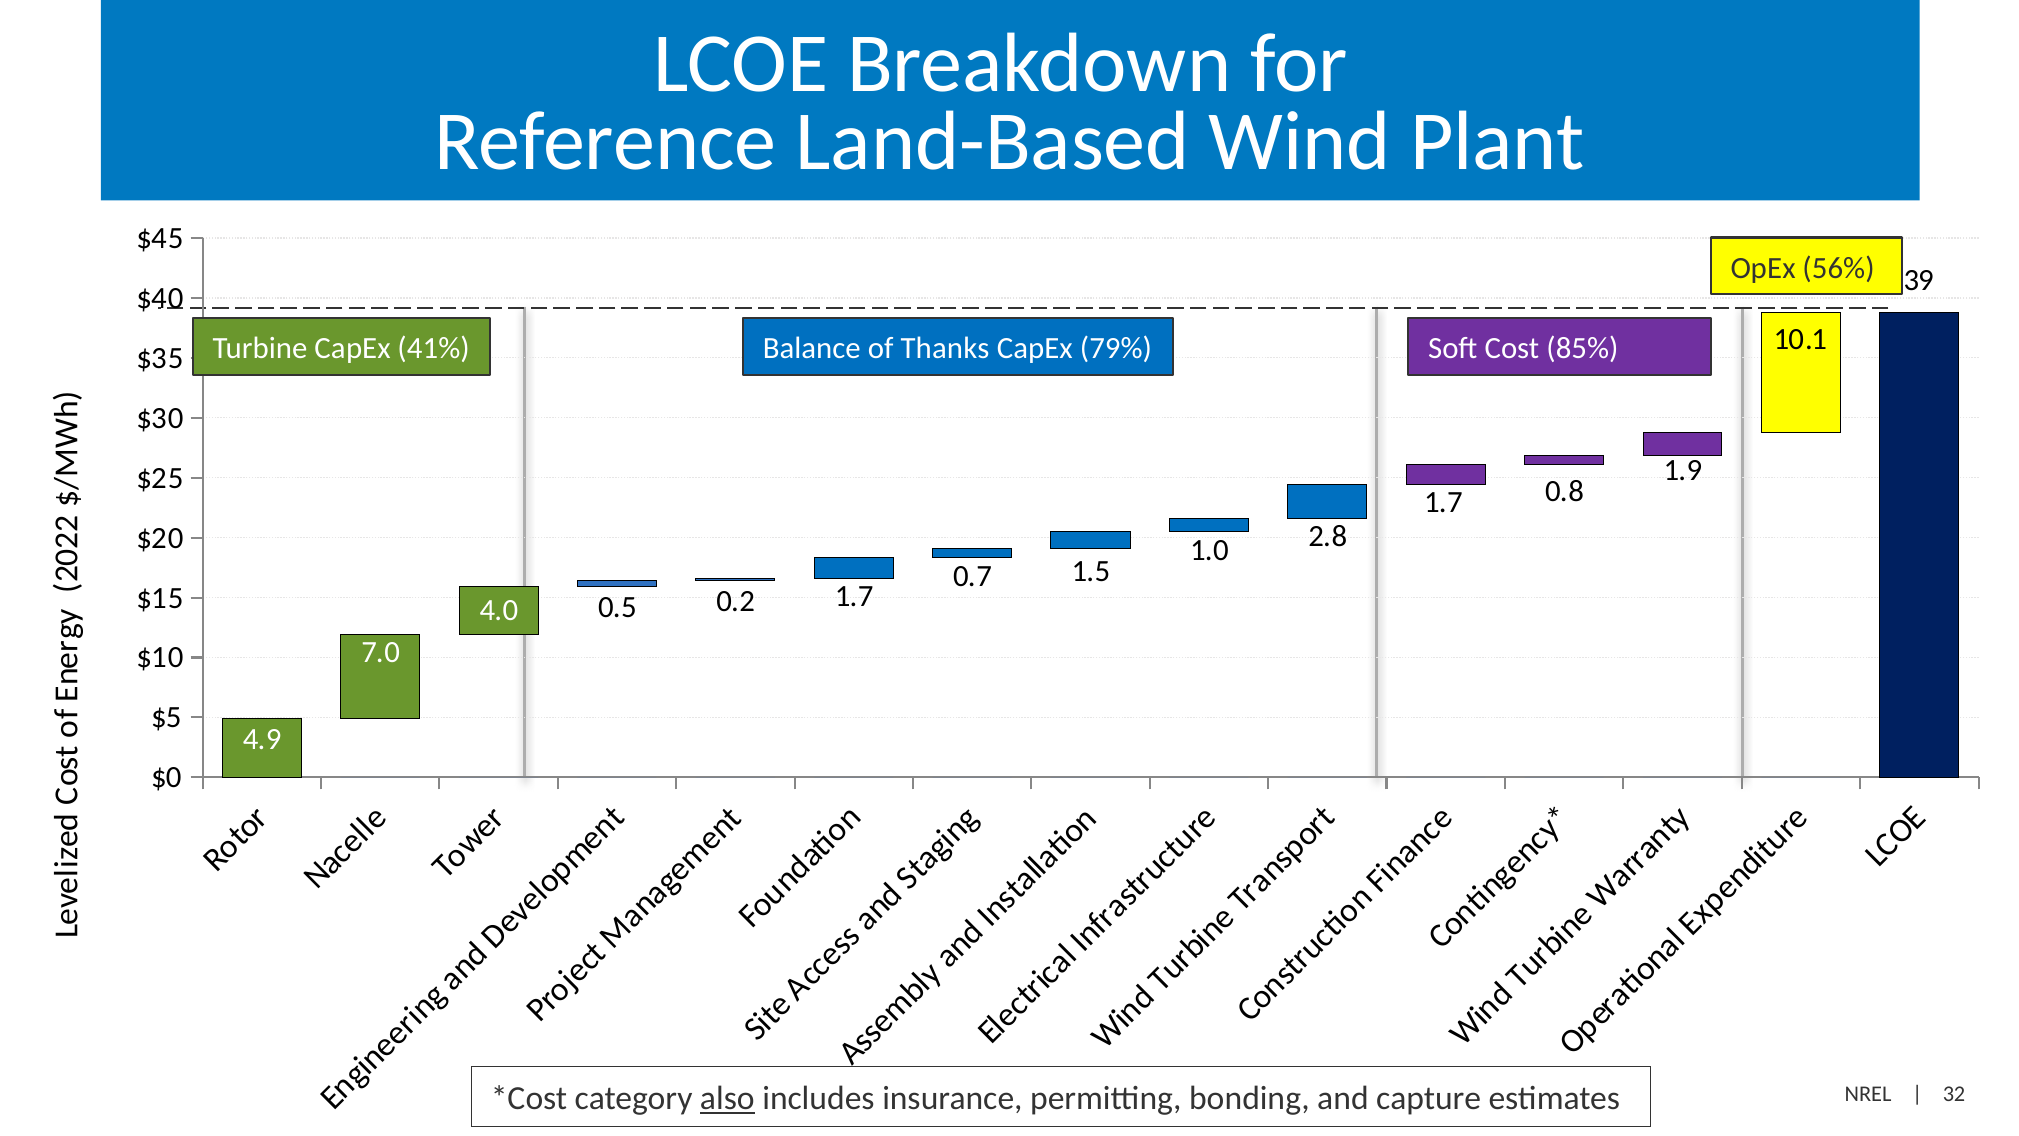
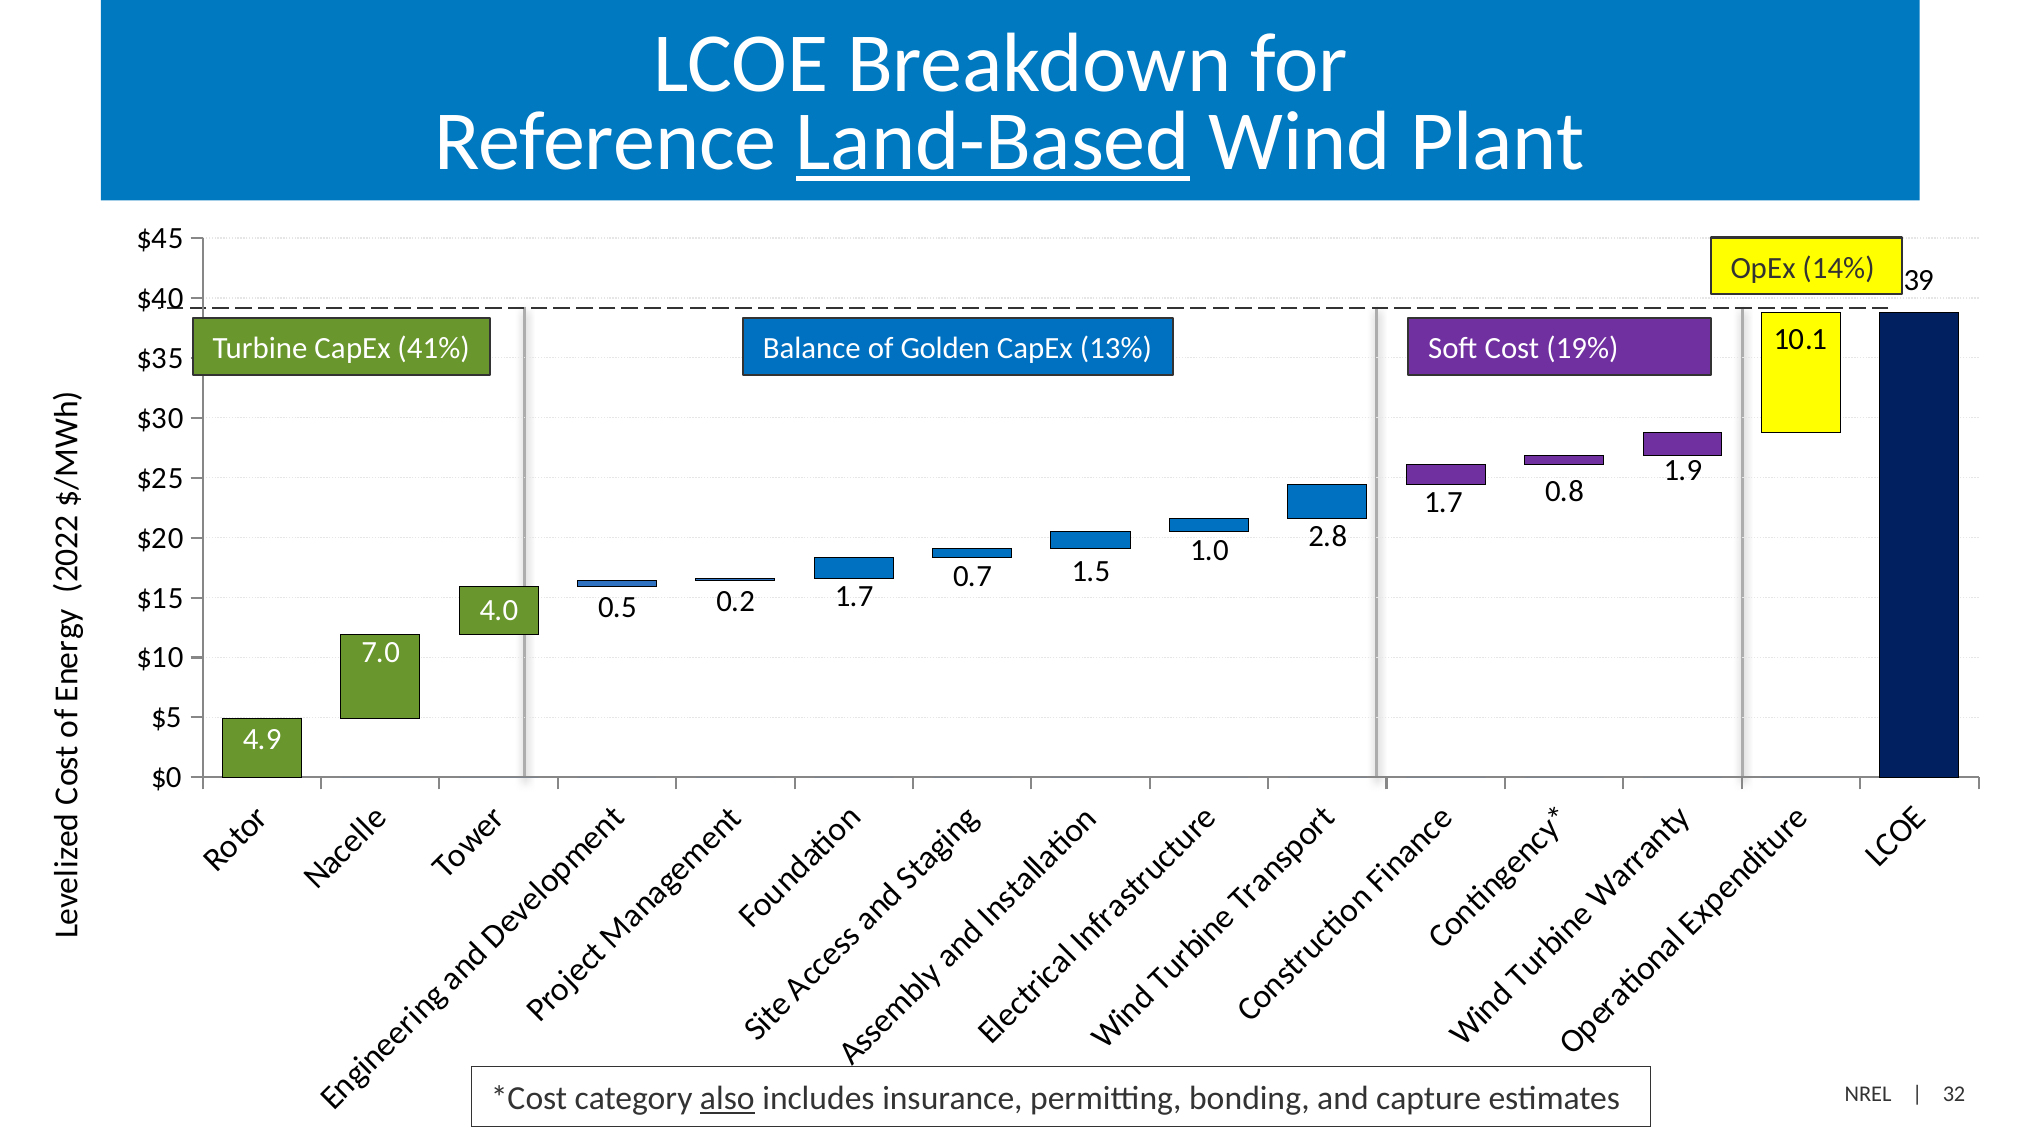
Land-Based underline: none -> present
56%: 56% -> 14%
Thanks: Thanks -> Golden
79%: 79% -> 13%
85%: 85% -> 19%
